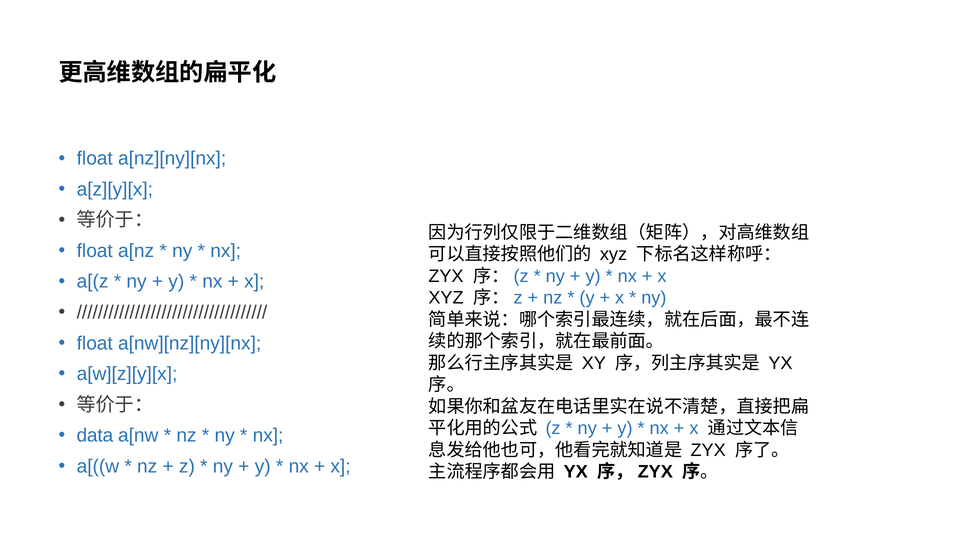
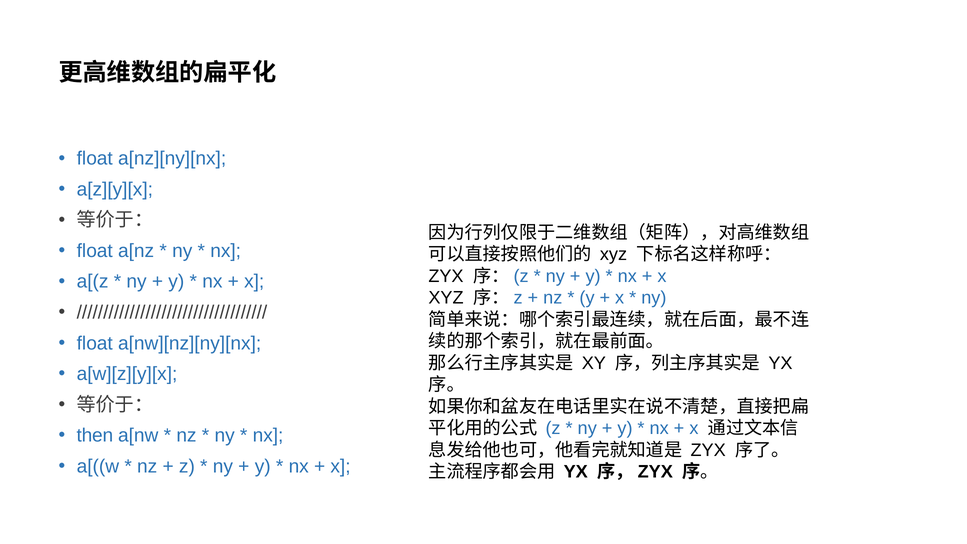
data: data -> then
